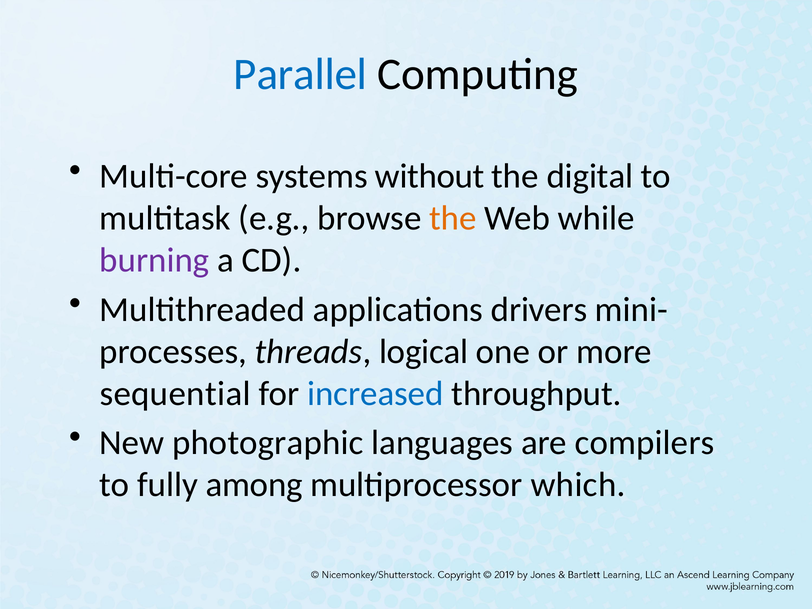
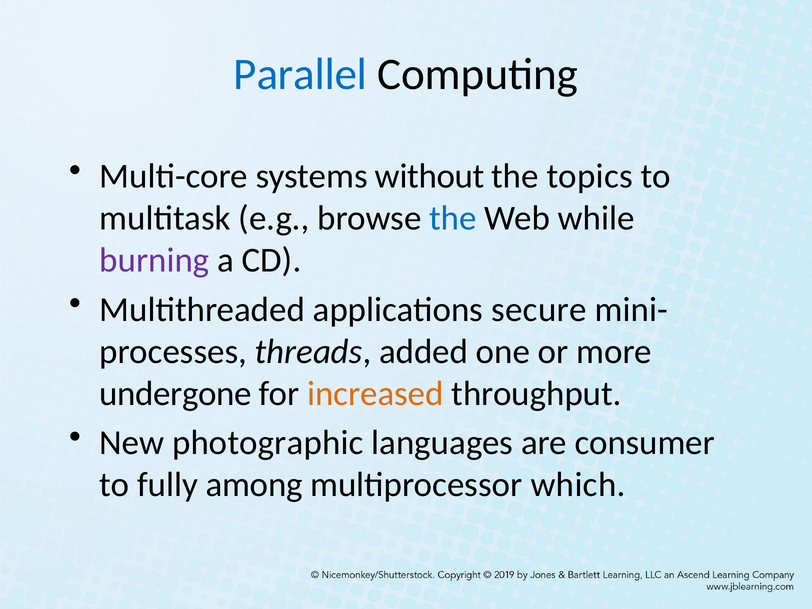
digital: digital -> topics
the at (453, 218) colour: orange -> blue
drivers: drivers -> secure
logical: logical -> added
sequential: sequential -> undergone
increased colour: blue -> orange
compilers: compilers -> consumer
